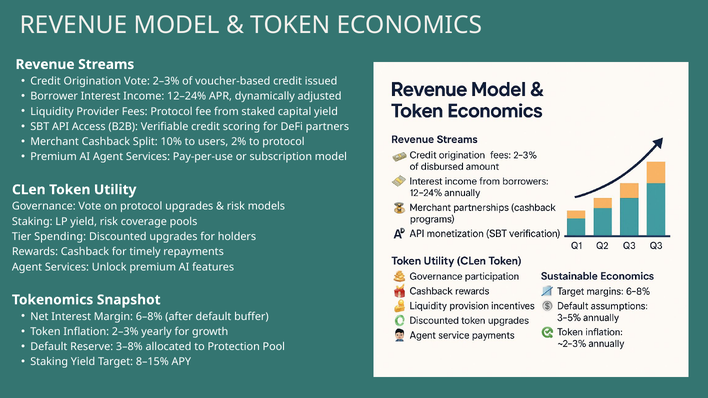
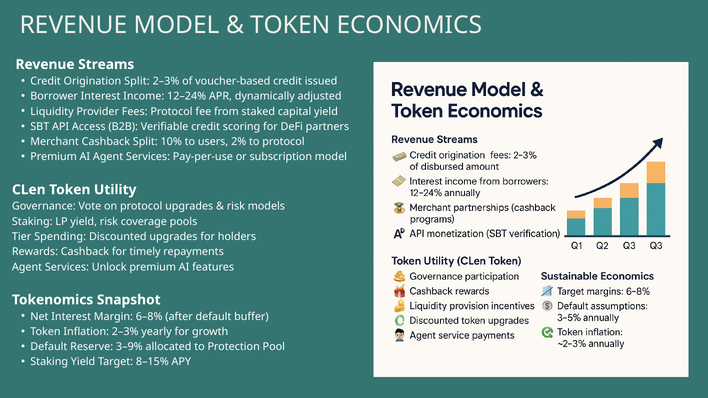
Origination Vote: Vote -> Split
3–8%: 3–8% -> 3–9%
